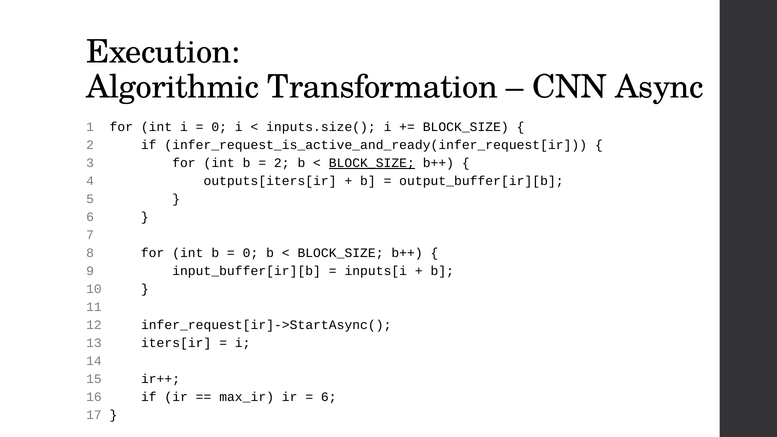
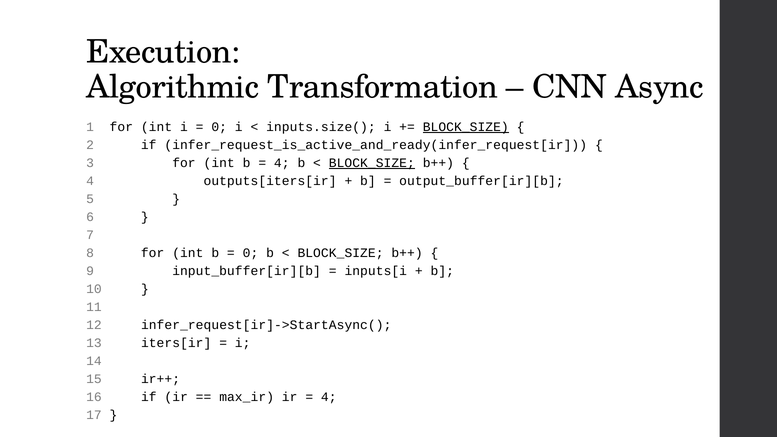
BLOCK_SIZE at (466, 127) underline: none -> present
2 at (282, 163): 2 -> 4
6 at (329, 397): 6 -> 4
